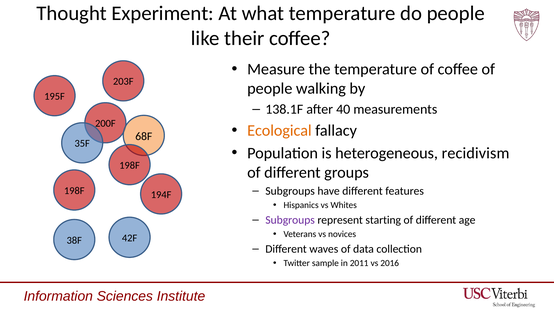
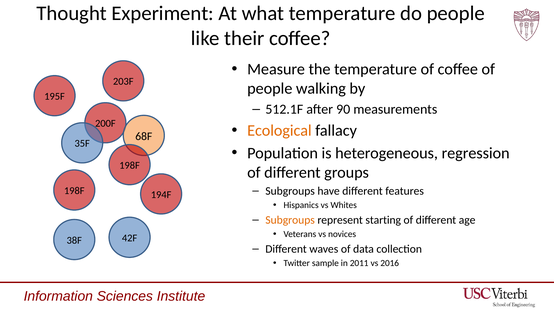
138.1F: 138.1F -> 512.1F
40: 40 -> 90
recidivism: recidivism -> regression
Subgroups at (290, 221) colour: purple -> orange
